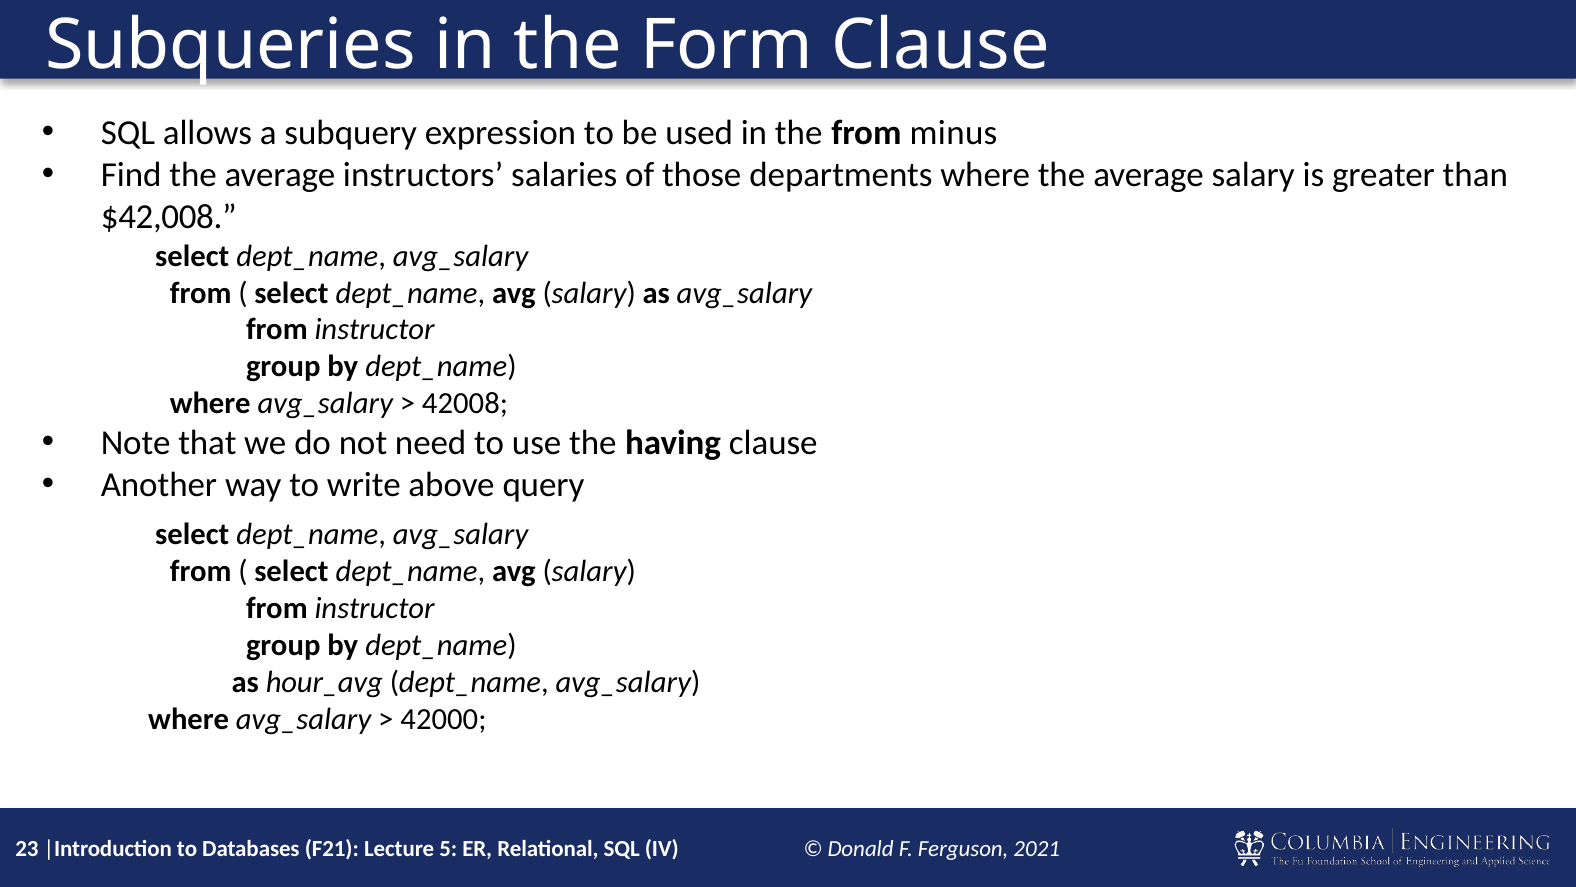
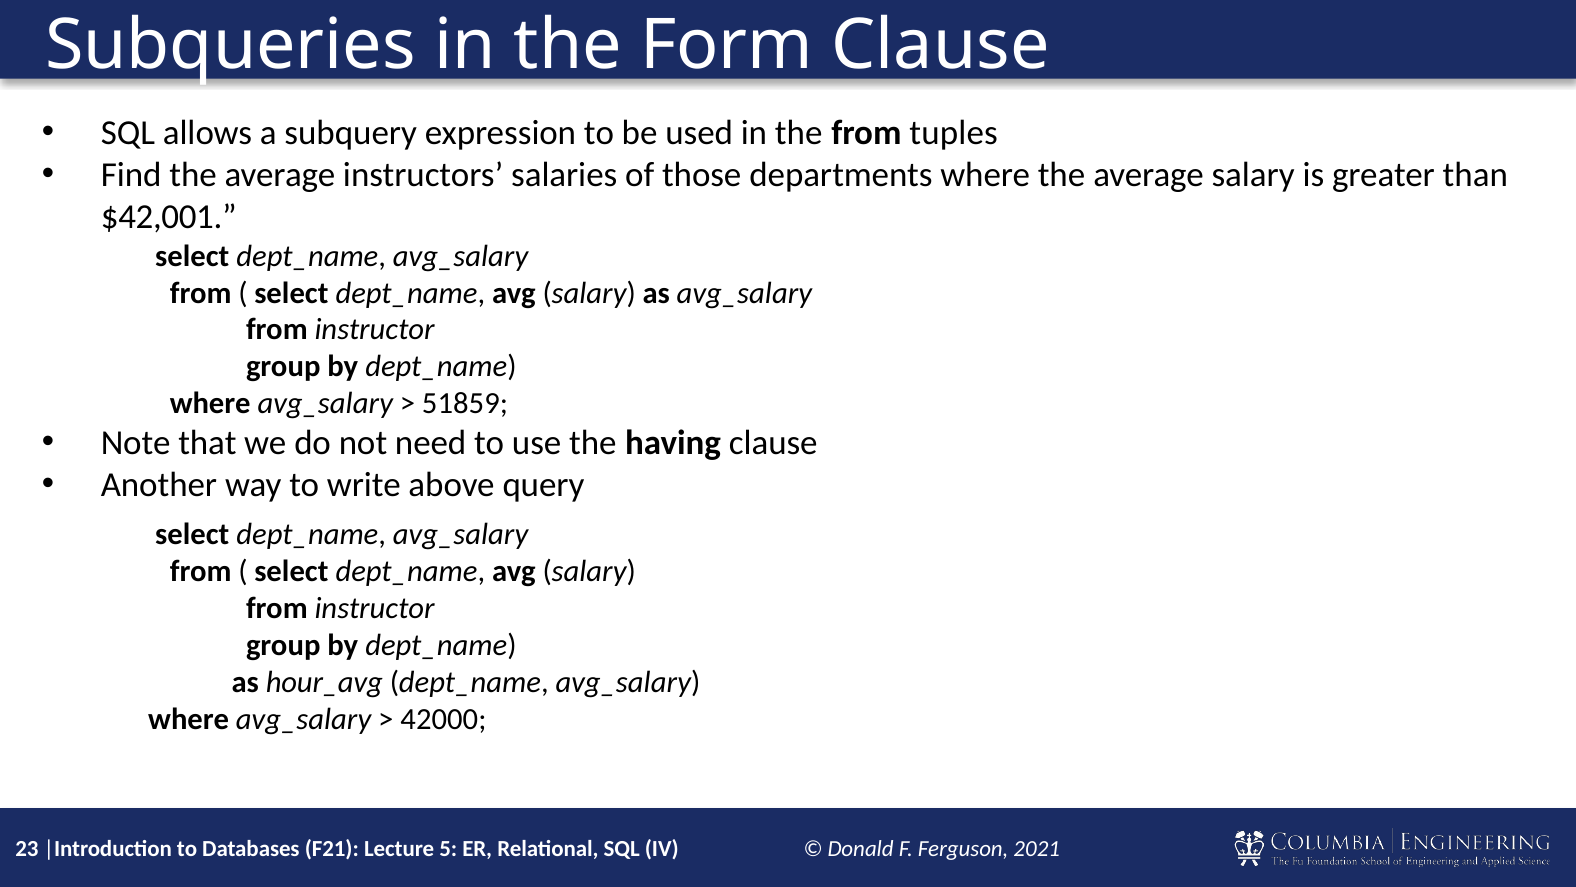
minus: minus -> tuples
$42,008: $42,008 -> $42,001
42008: 42008 -> 51859
